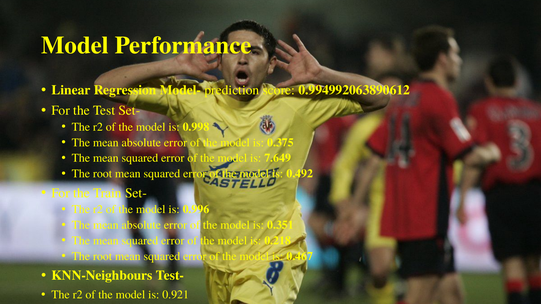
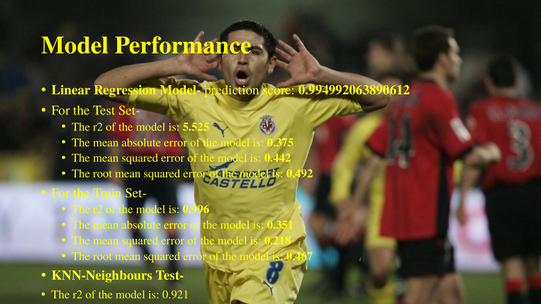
0.998: 0.998 -> 5.525
7.649: 7.649 -> 0.442
